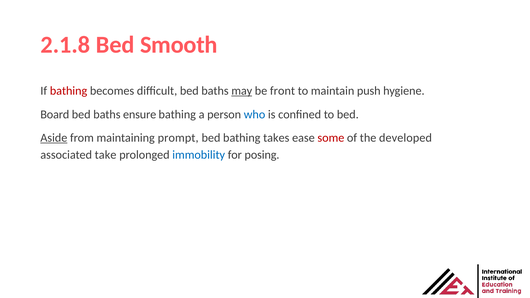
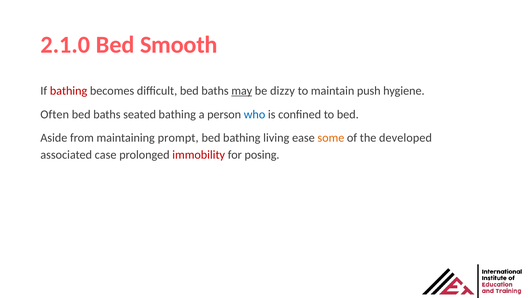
2.1.8: 2.1.8 -> 2.1.0
front: front -> dizzy
Board: Board -> Often
ensure: ensure -> seated
Aside underline: present -> none
takes: takes -> living
some colour: red -> orange
take: take -> case
immobility colour: blue -> red
